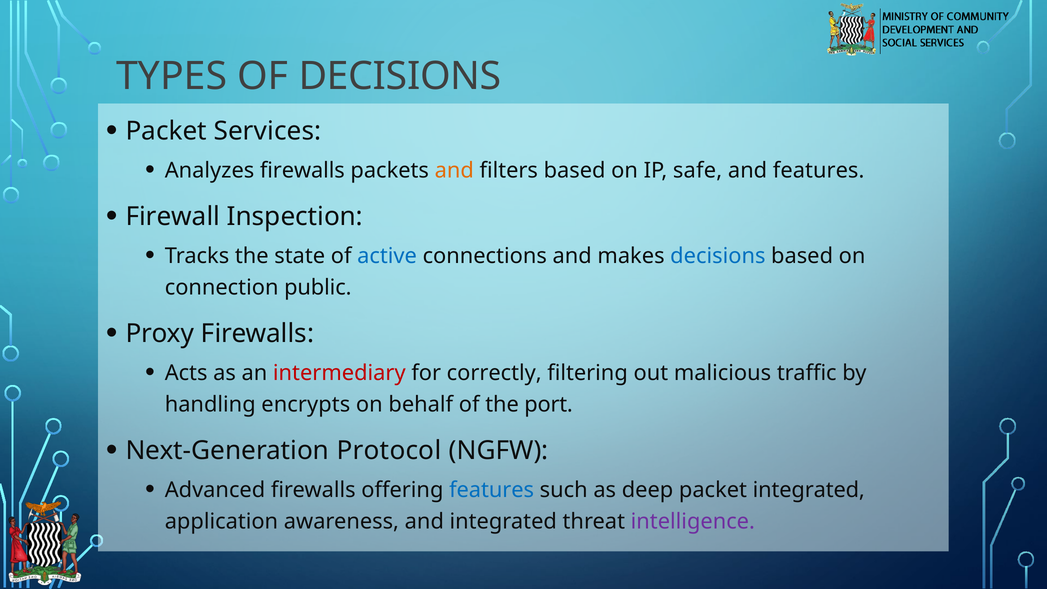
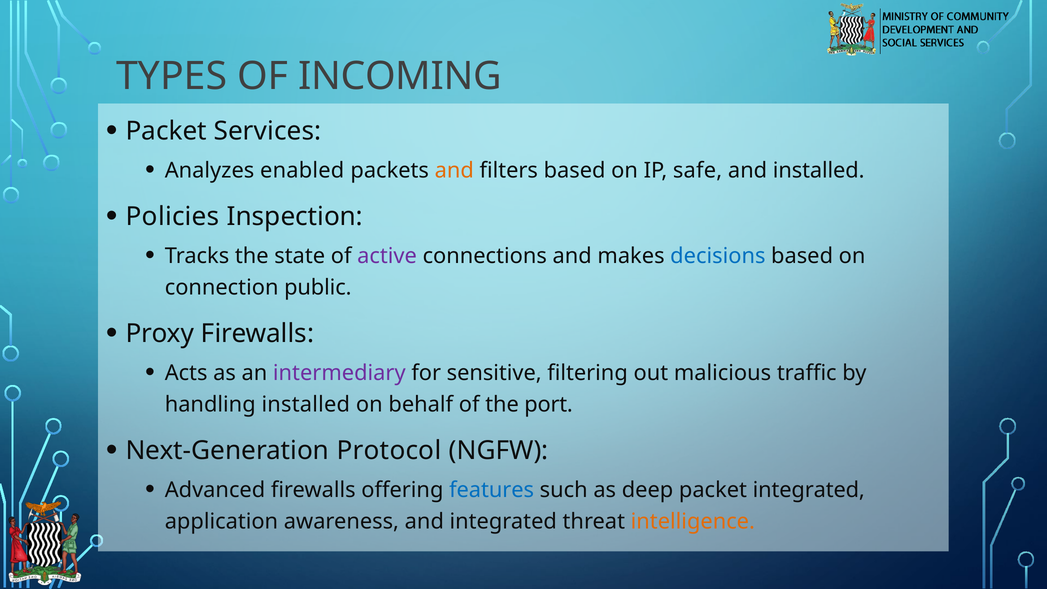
OF DECISIONS: DECISIONS -> INCOMING
Analyzes firewalls: firewalls -> enabled
and features: features -> installed
Firewall: Firewall -> Policies
active colour: blue -> purple
intermediary colour: red -> purple
correctly: correctly -> sensitive
handling encrypts: encrypts -> installed
intelligence colour: purple -> orange
